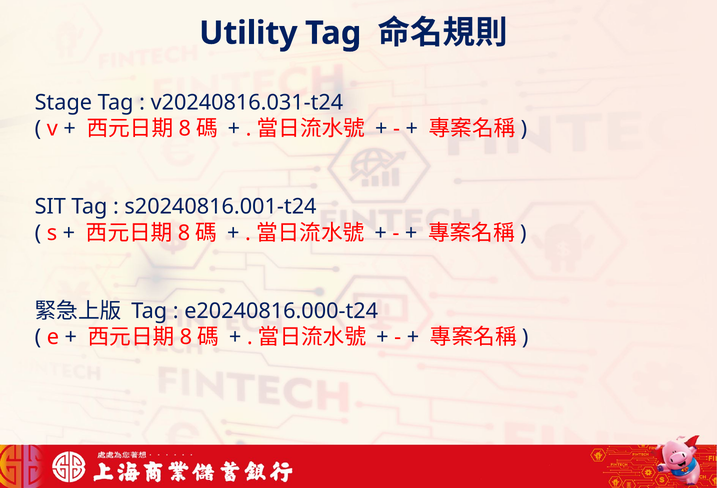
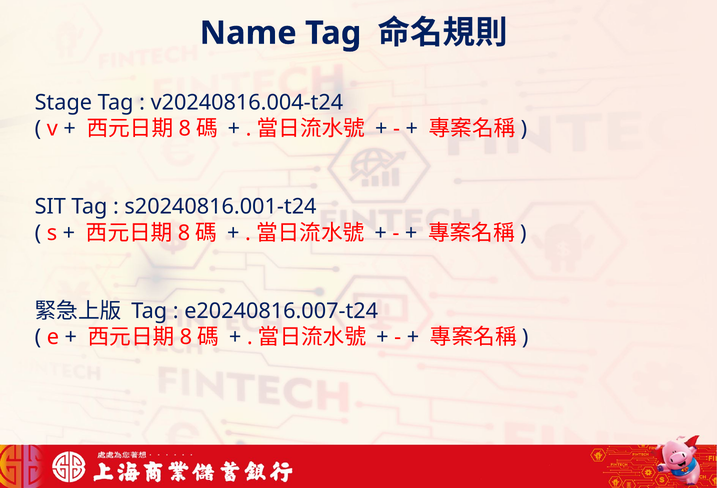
Utility: Utility -> Name
v20240816.031-t24: v20240816.031-t24 -> v20240816.004-t24
e20240816.000-t24: e20240816.000-t24 -> e20240816.007-t24
